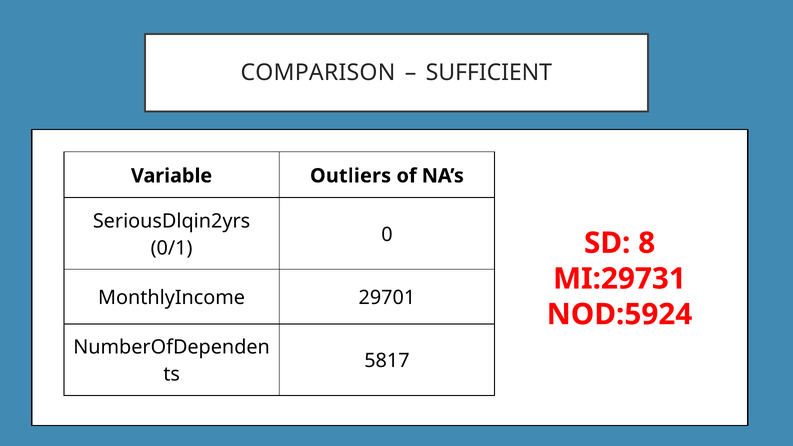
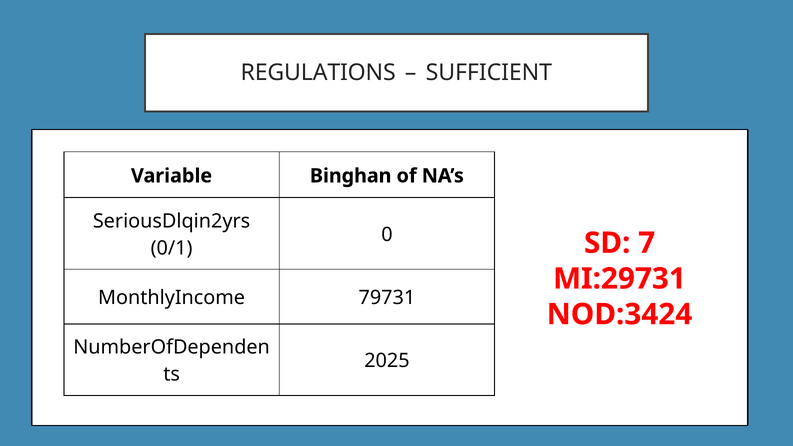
COMPARISON: COMPARISON -> REGULATIONS
Outliers: Outliers -> Binghan
8: 8 -> 7
29701: 29701 -> 79731
NOD:5924: NOD:5924 -> NOD:3424
5817: 5817 -> 2025
